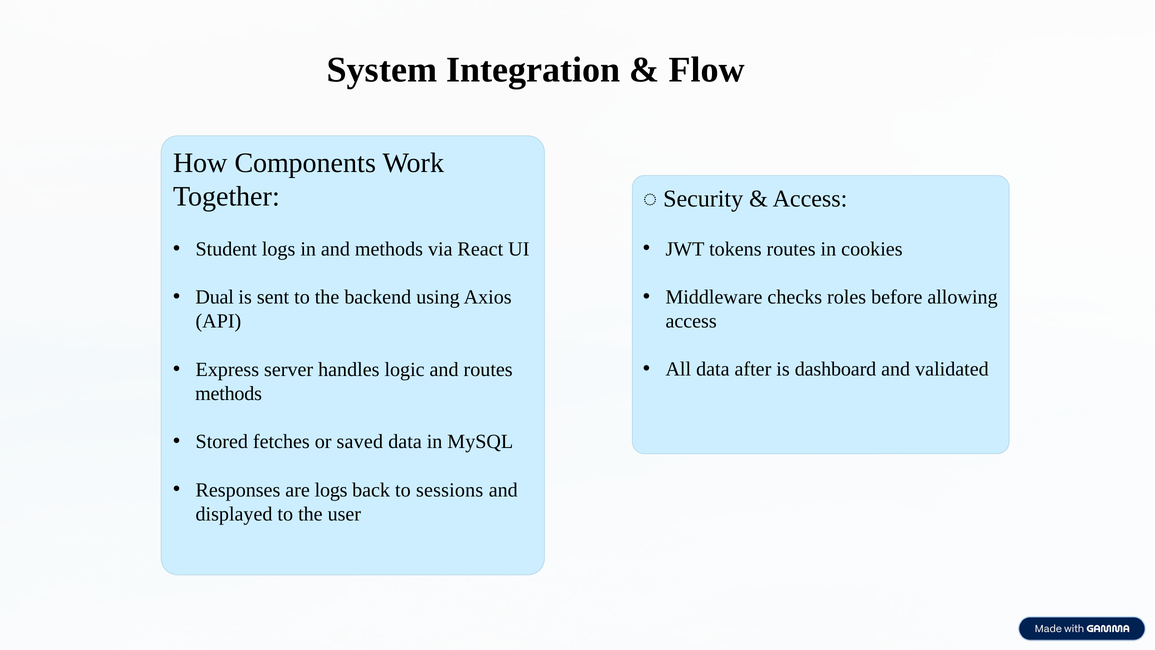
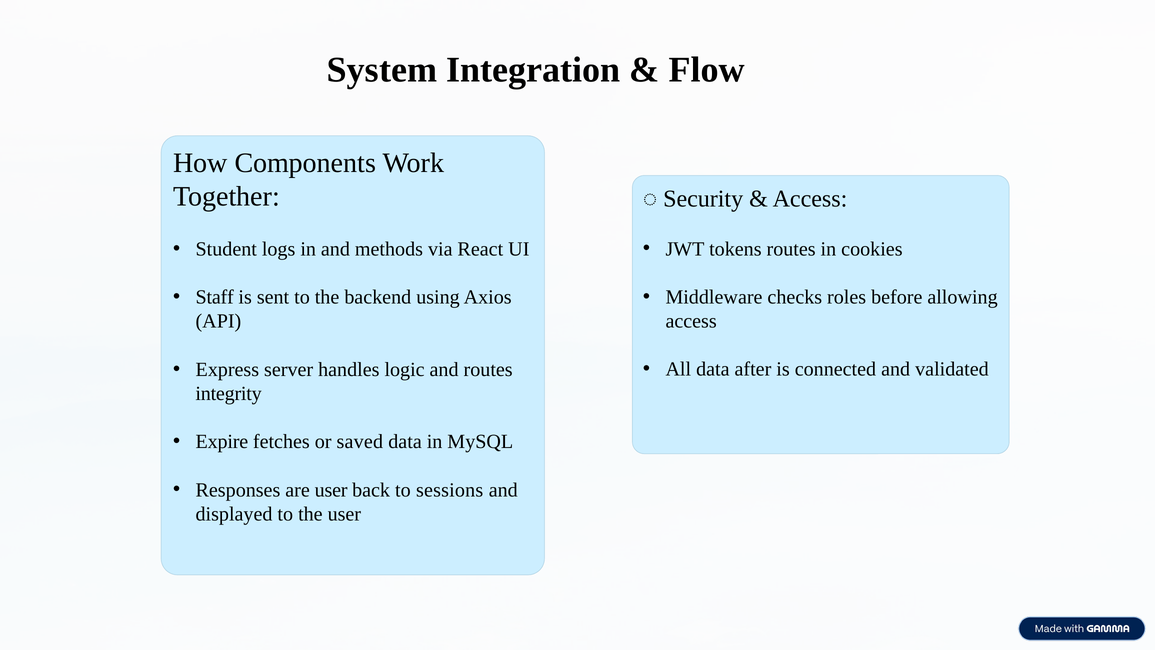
Dual: Dual -> Staff
dashboard: dashboard -> connected
methods at (229, 393): methods -> integrity
Stored: Stored -> Expire
are logs: logs -> user
